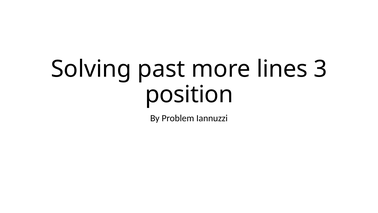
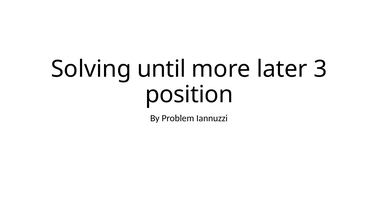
past: past -> until
lines: lines -> later
